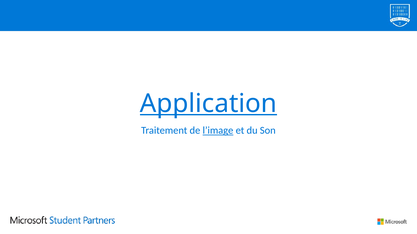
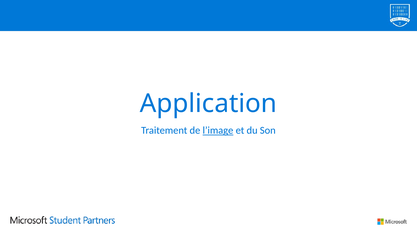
Application underline: present -> none
